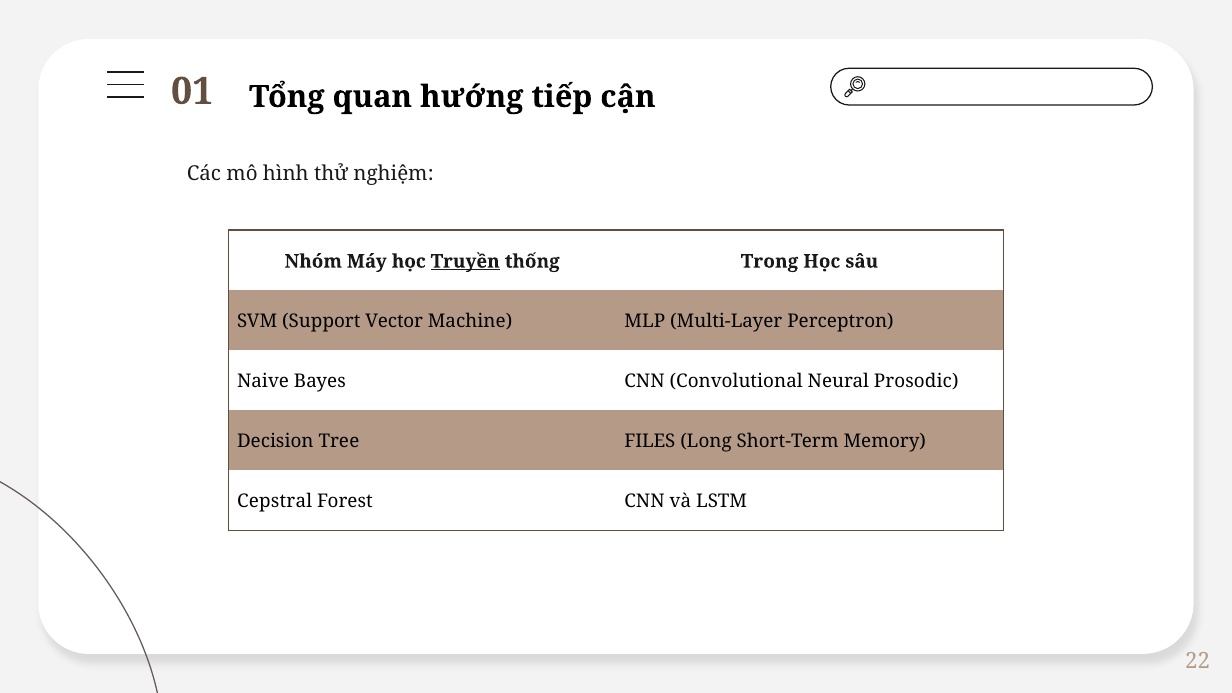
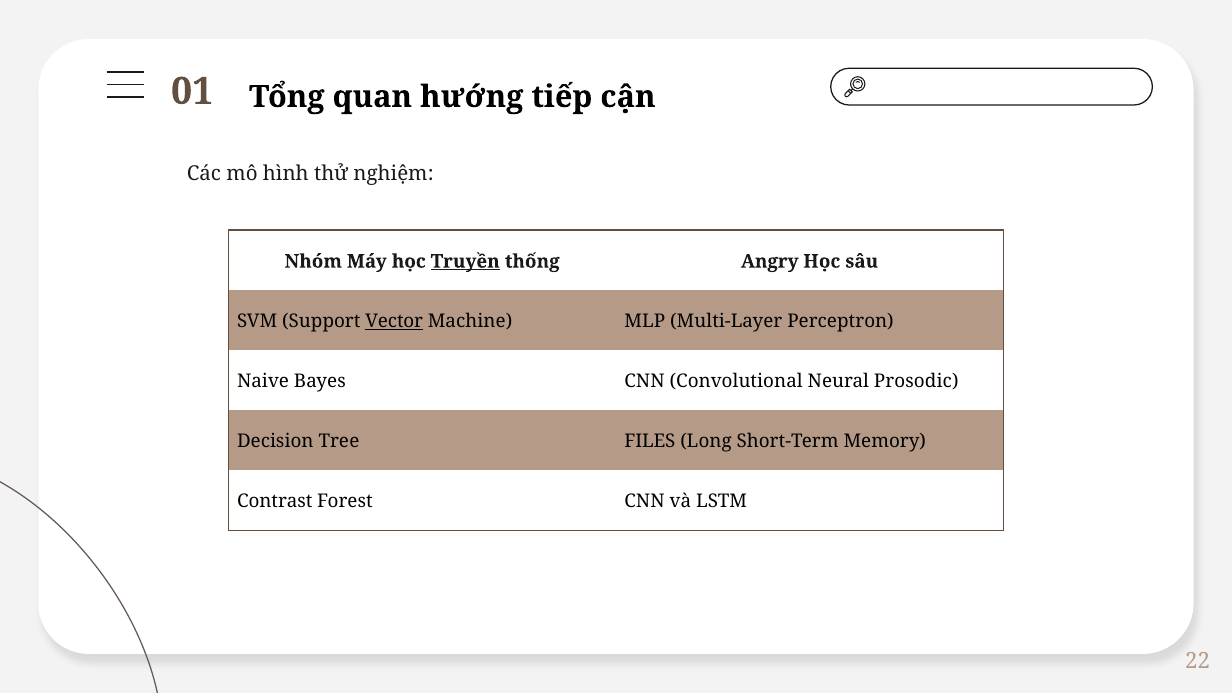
Trong: Trong -> Angry
Vector underline: none -> present
Cepstral: Cepstral -> Contrast
